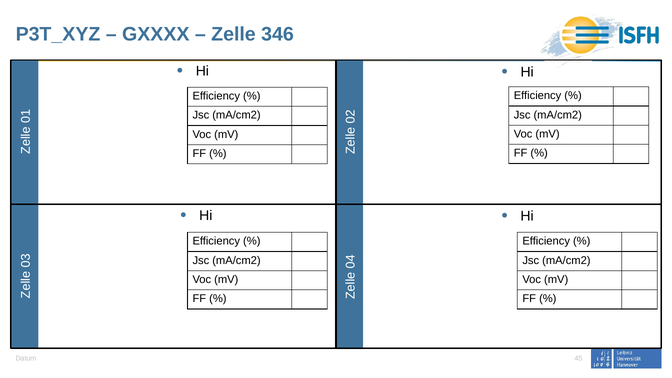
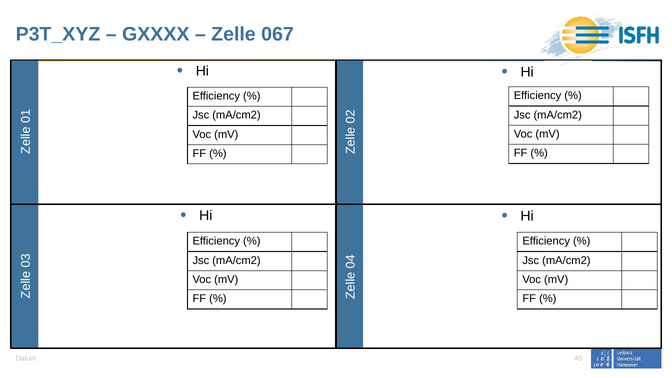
346: 346 -> 067
